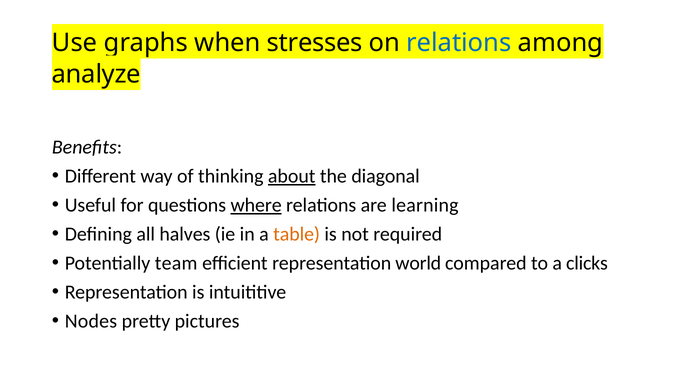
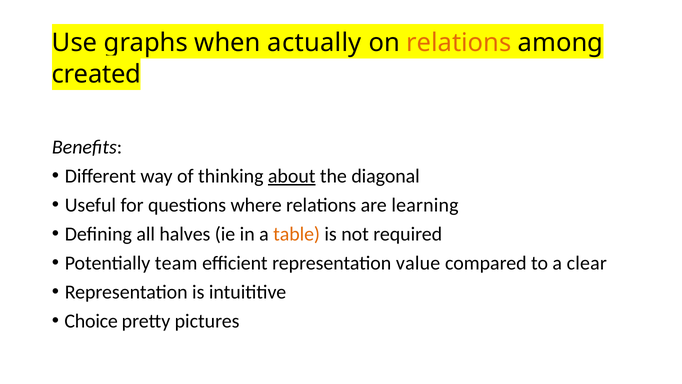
stresses: stresses -> actually
relations at (459, 43) colour: blue -> orange
analyze: analyze -> created
where underline: present -> none
world: world -> value
clicks: clicks -> clear
Nodes: Nodes -> Choice
